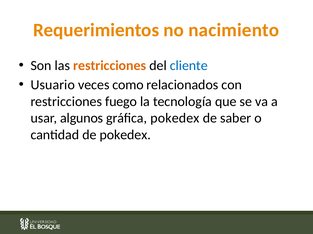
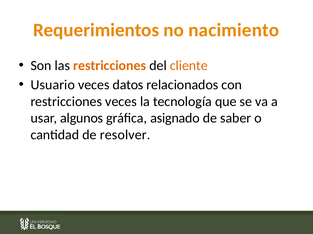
cliente colour: blue -> orange
como: como -> datos
restricciones fuego: fuego -> veces
gráfica pokedex: pokedex -> asignado
de pokedex: pokedex -> resolver
